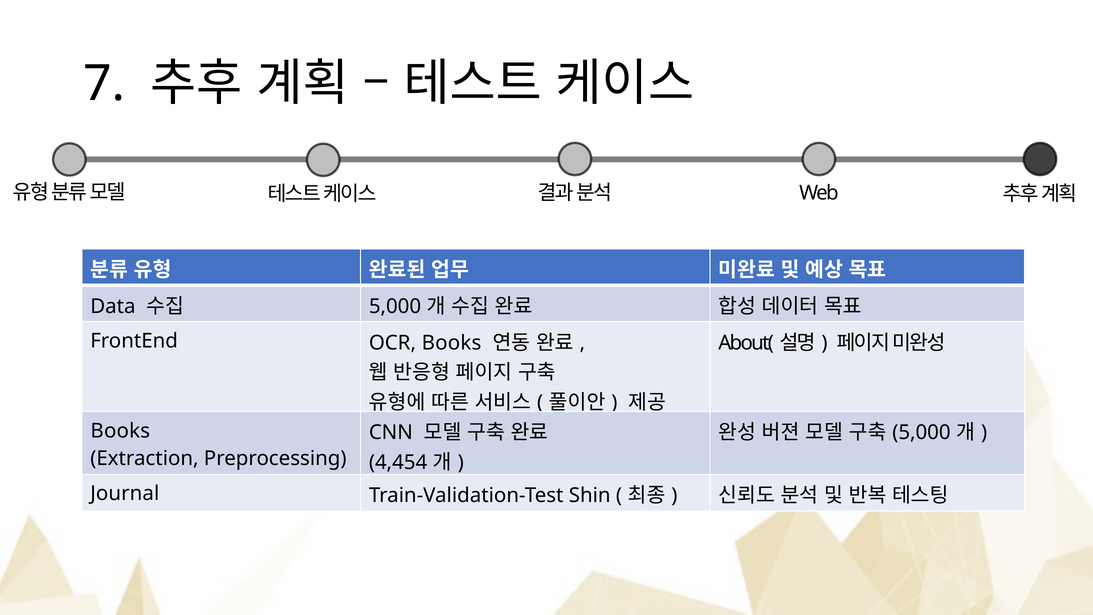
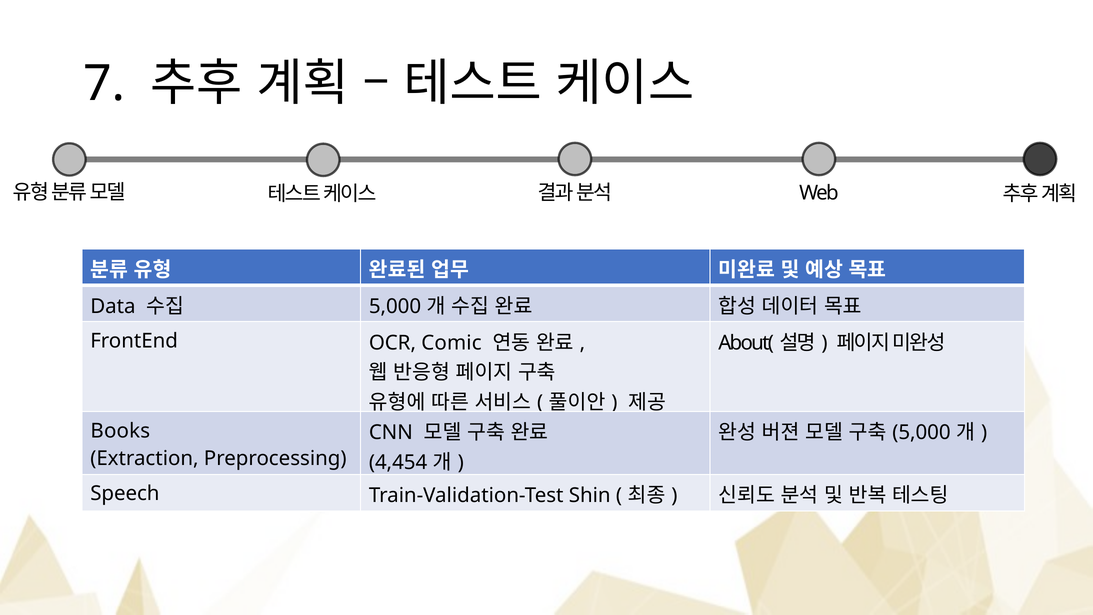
OCR Books: Books -> Comic
Journal: Journal -> Speech
